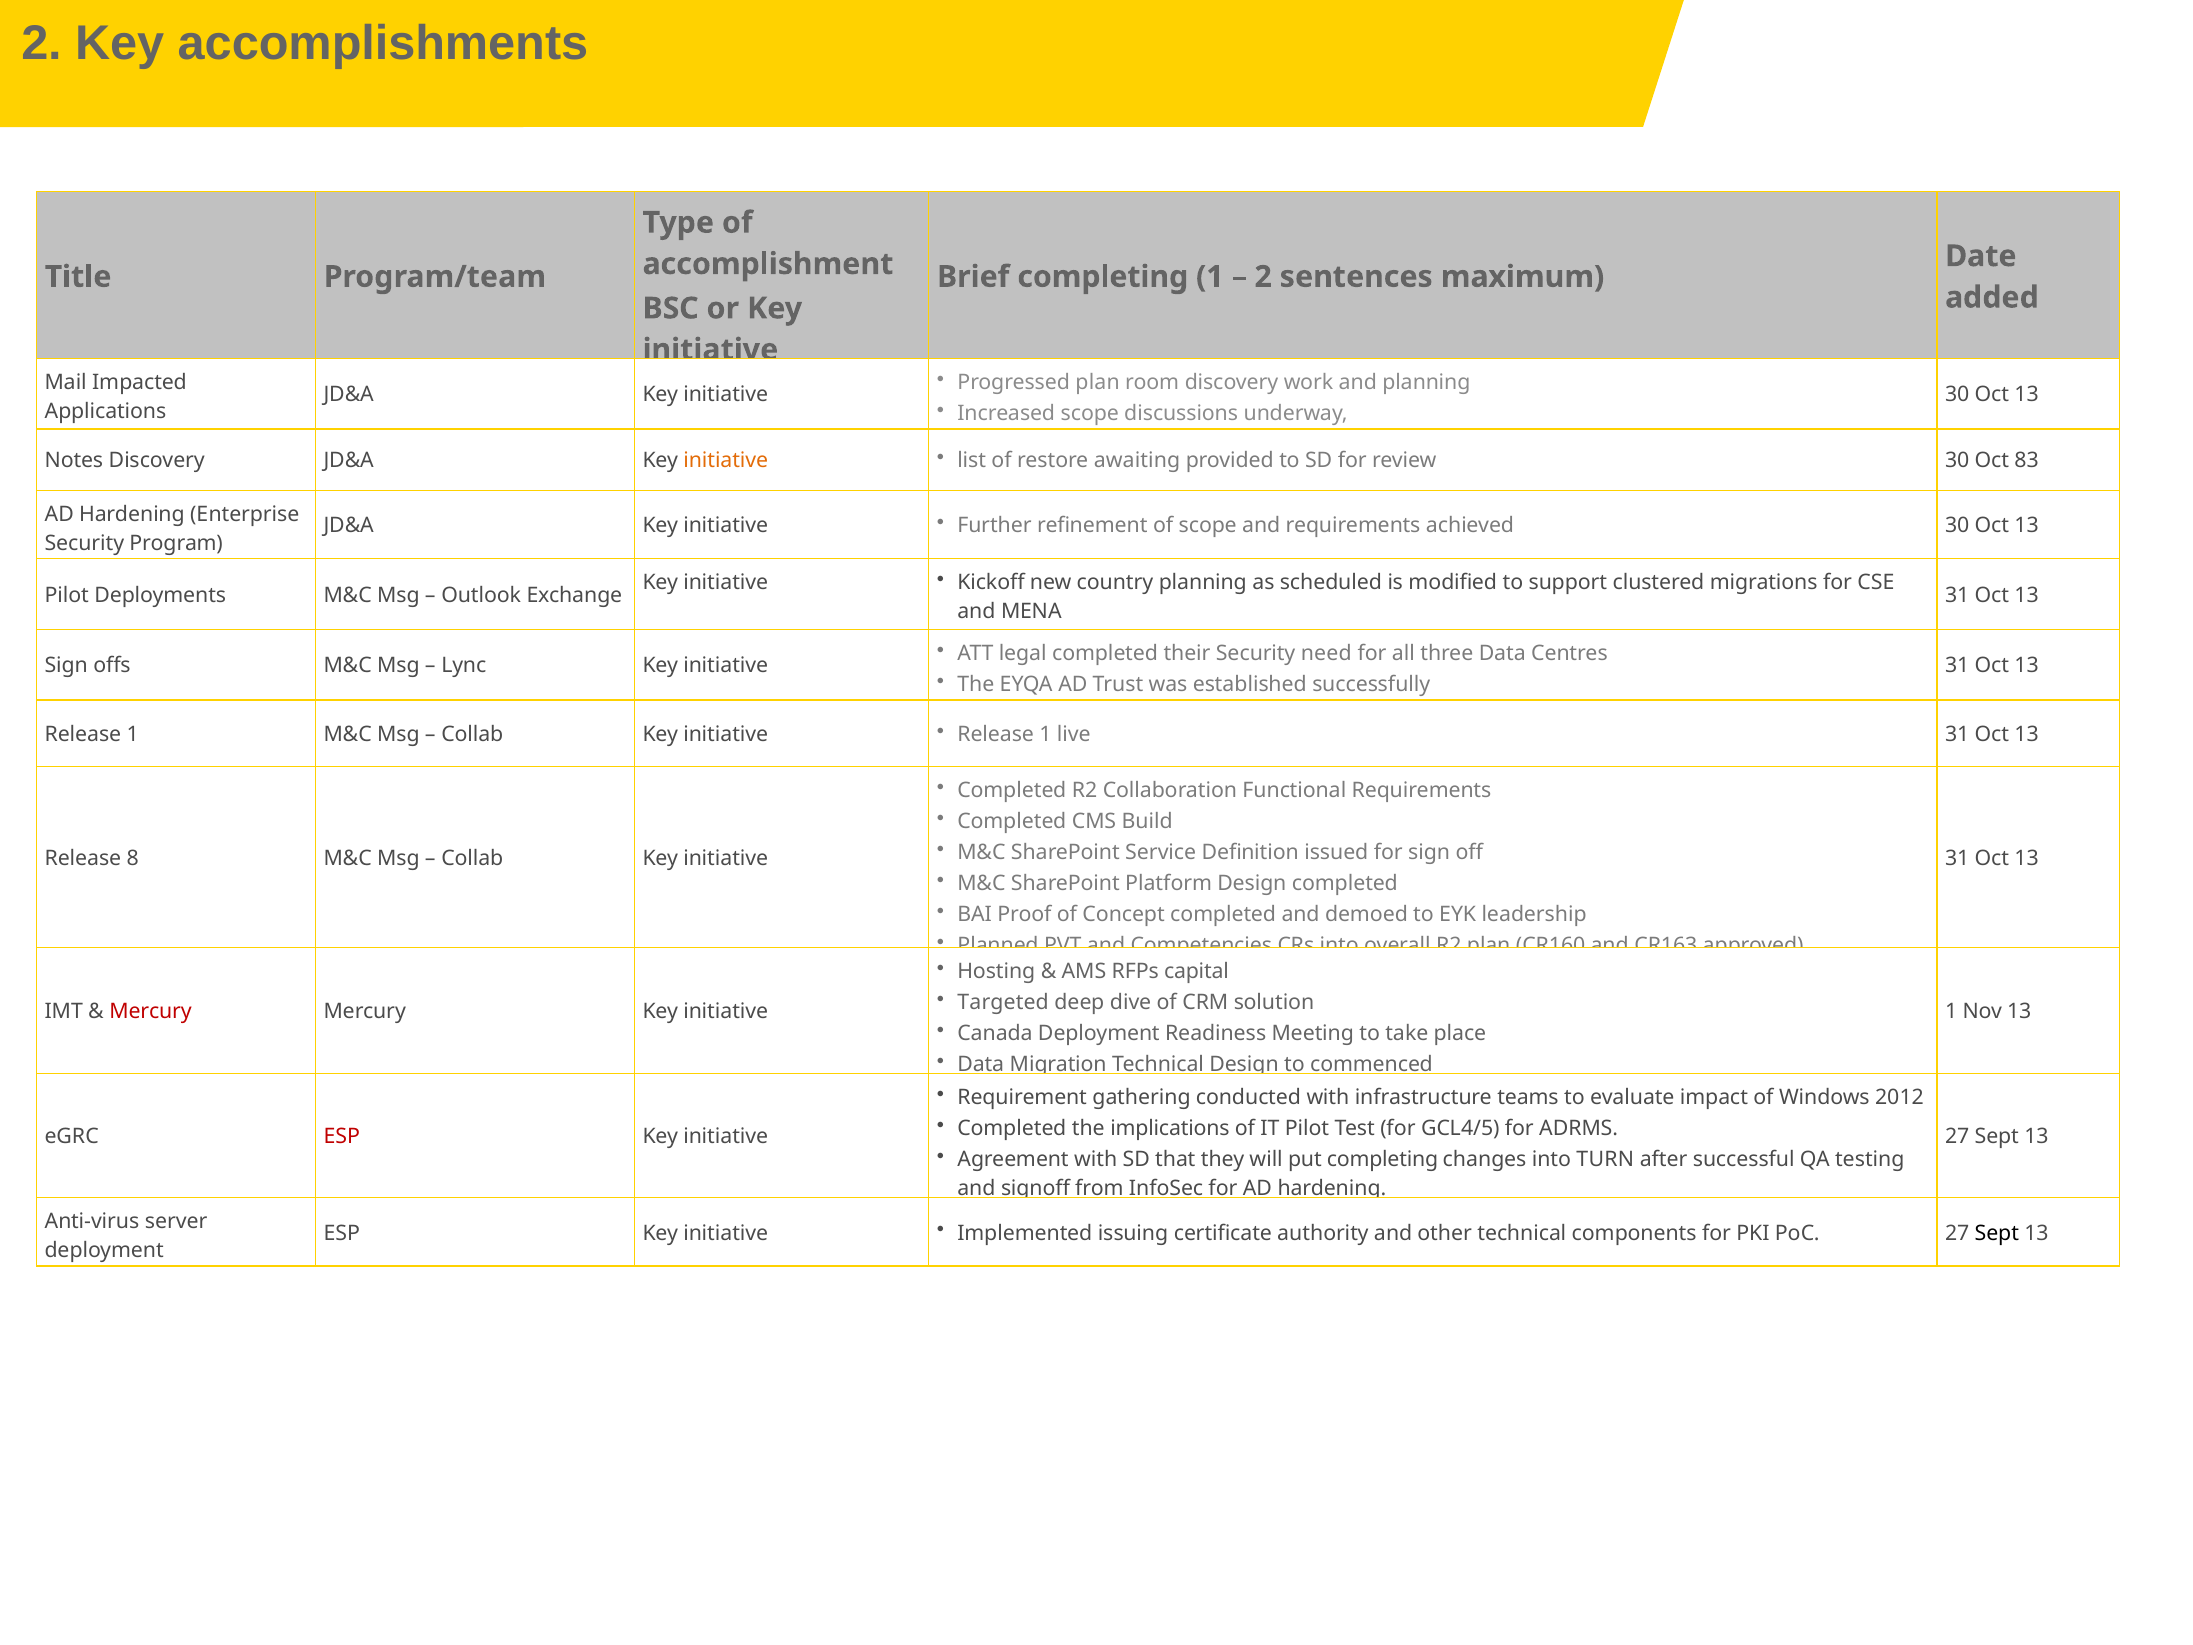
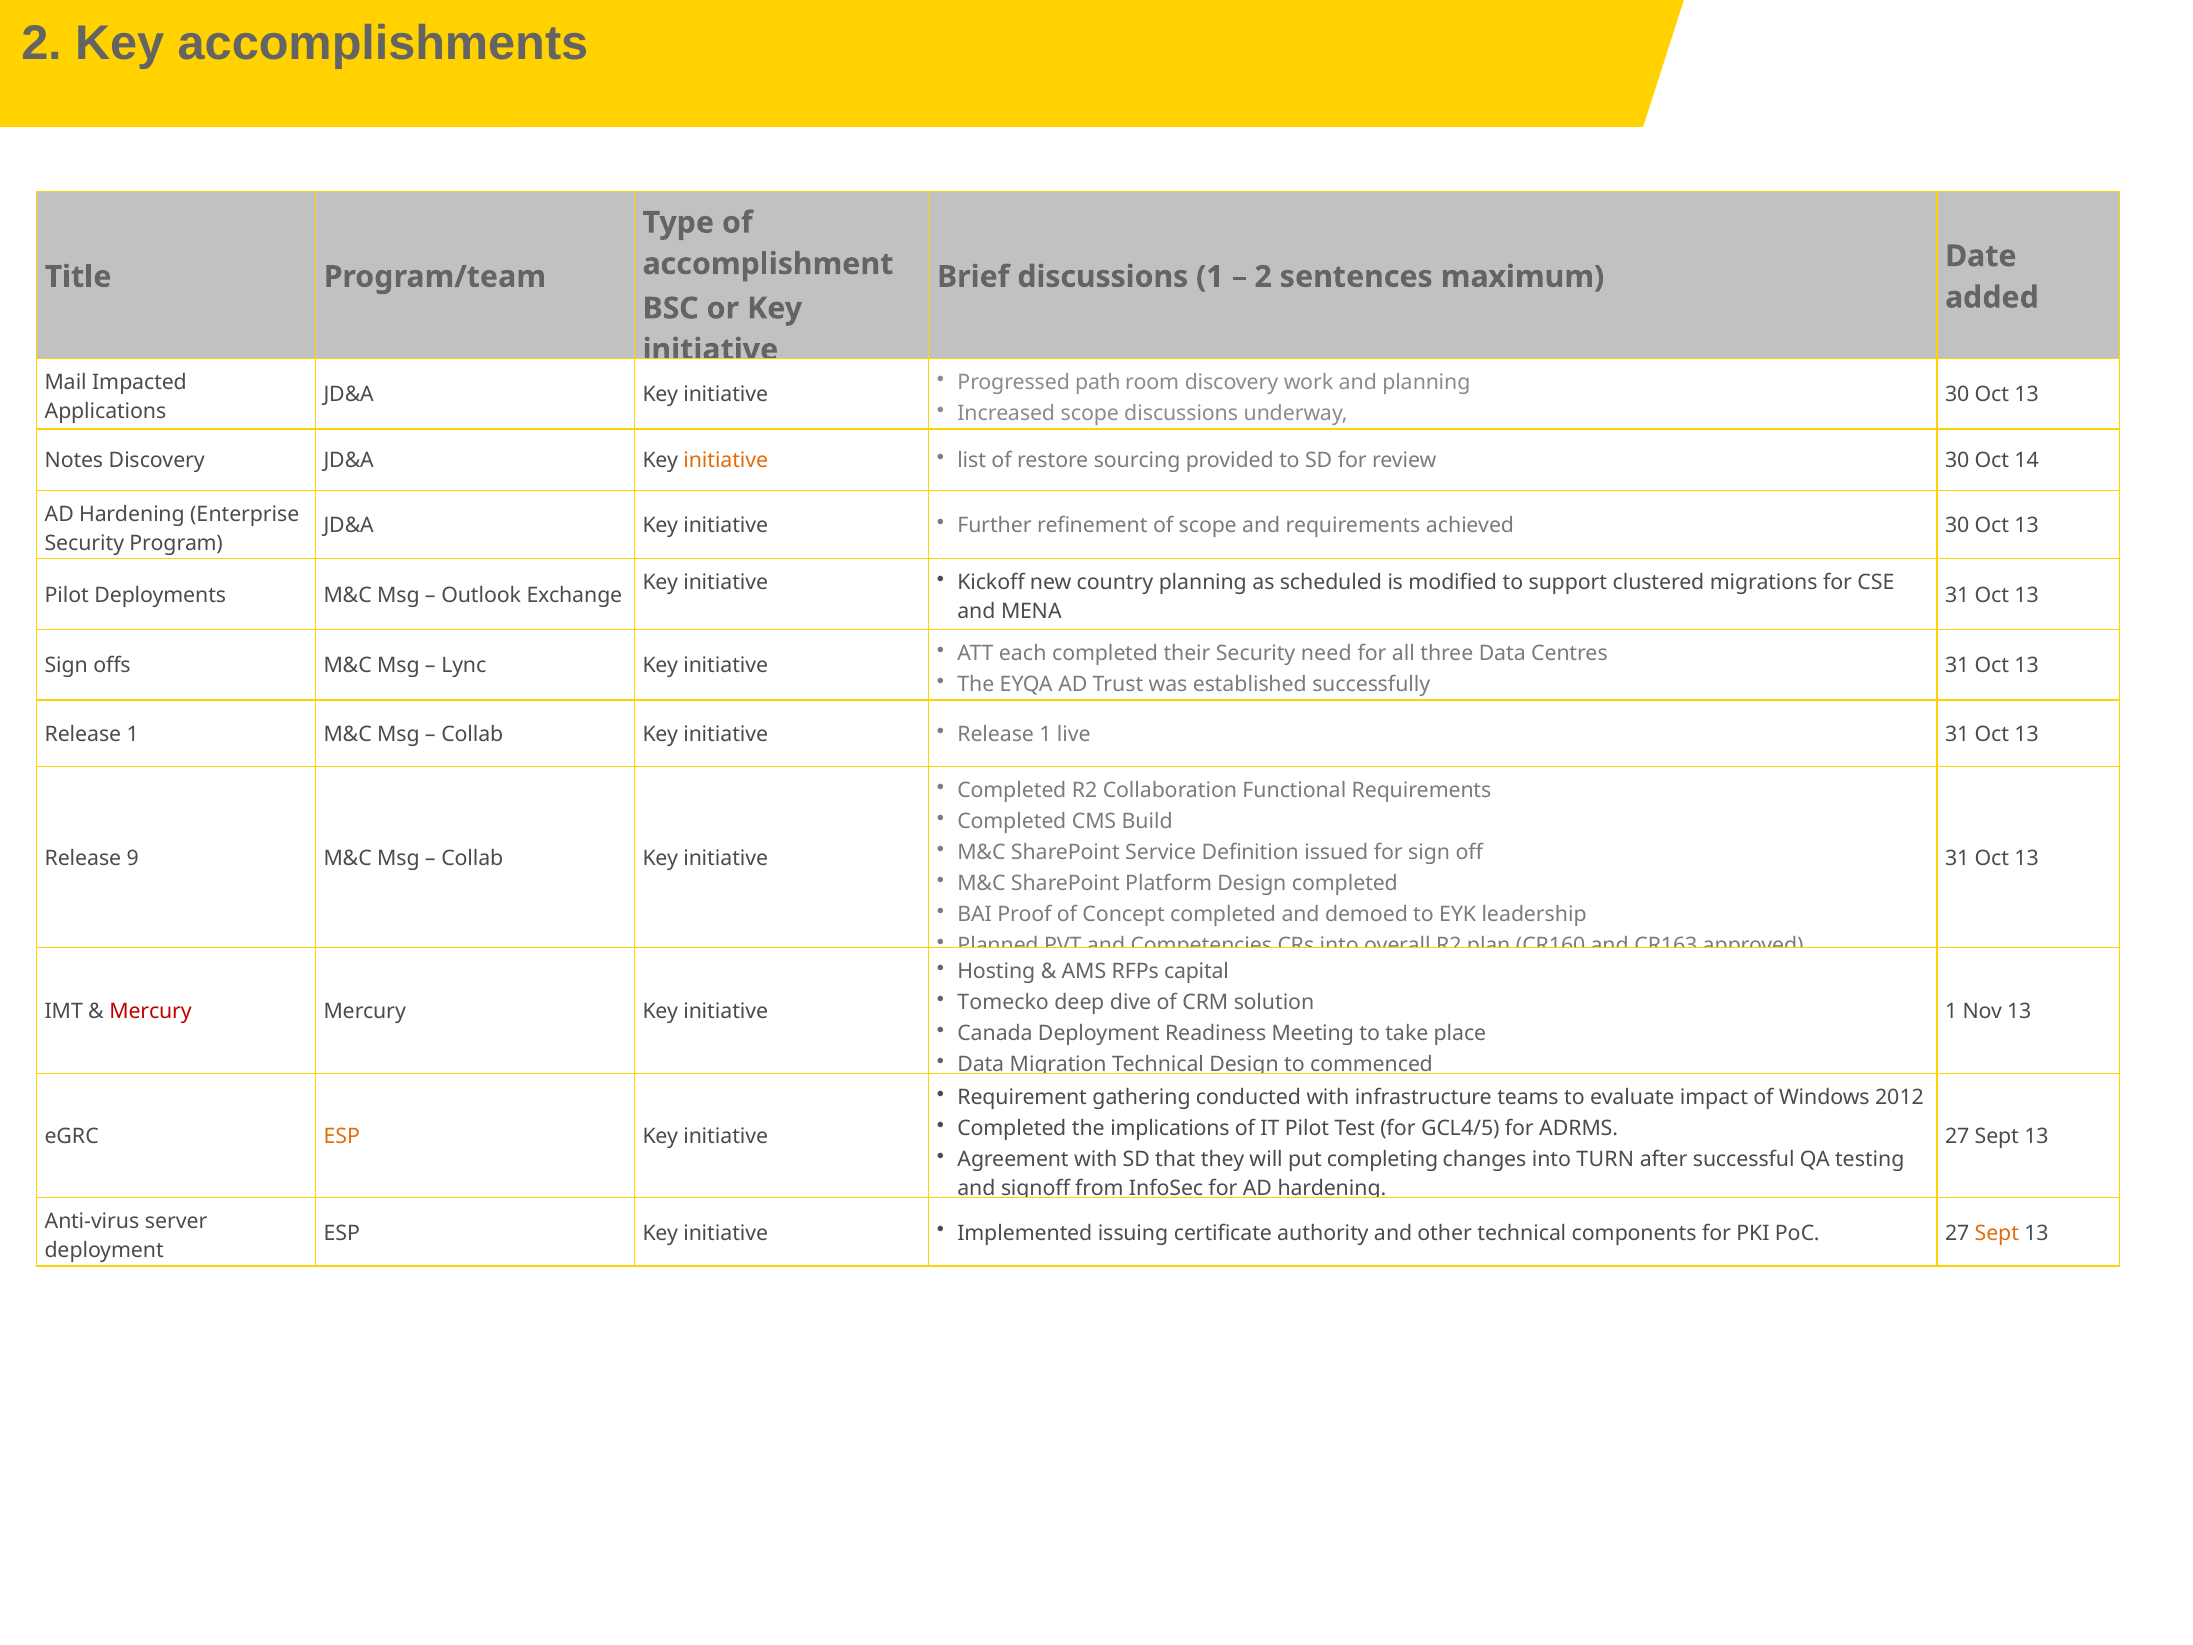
Brief completing: completing -> discussions
Progressed plan: plan -> path
awaiting: awaiting -> sourcing
83: 83 -> 14
legal: legal -> each
8: 8 -> 9
Targeted: Targeted -> Tomecko
ESP at (342, 1137) colour: red -> orange
Sept at (1997, 1233) colour: black -> orange
